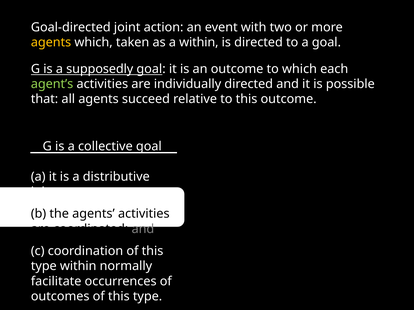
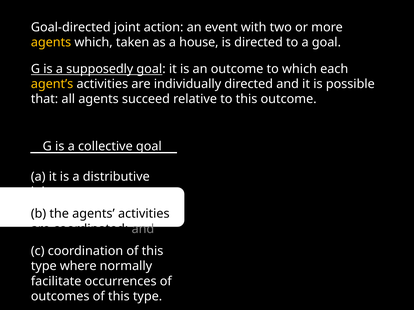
a within: within -> house
agent’s colour: light green -> yellow
type within: within -> where
